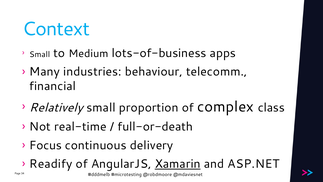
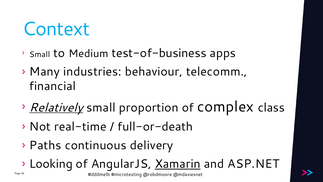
lots-of-business: lots-of-business -> test-of-business
Relatively underline: none -> present
Focus: Focus -> Paths
Readify: Readify -> Looking
